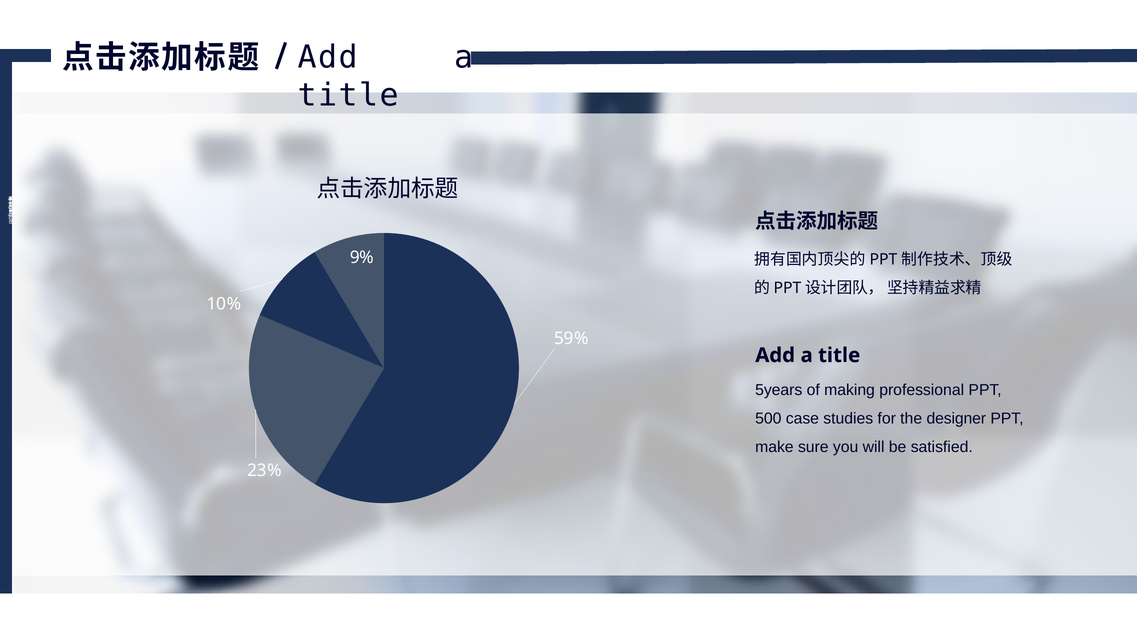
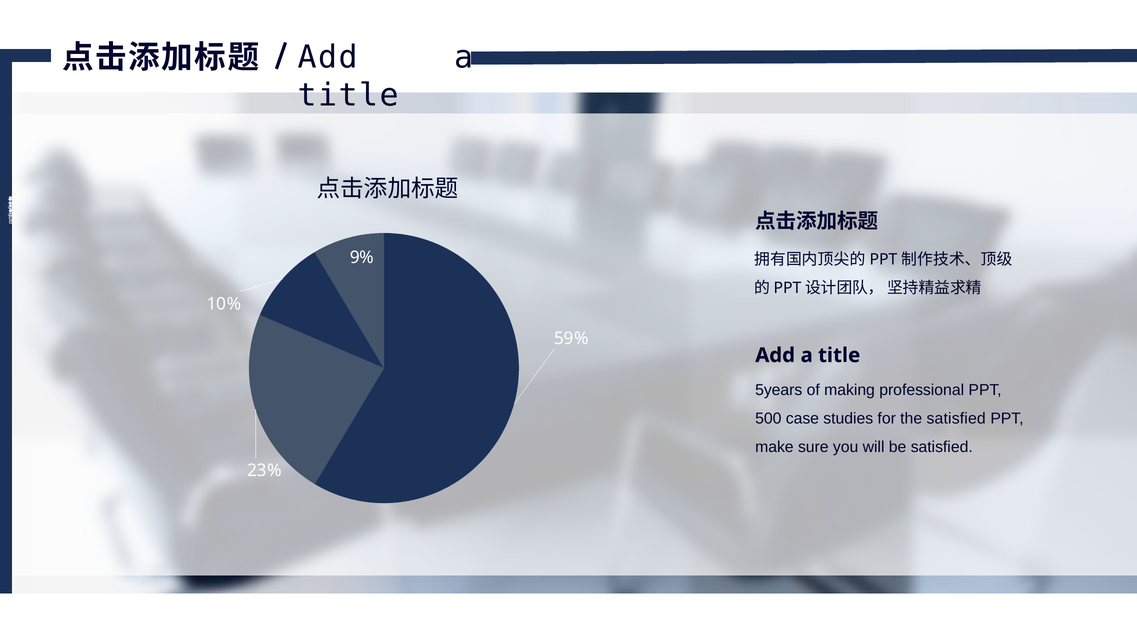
the designer: designer -> satisfied
